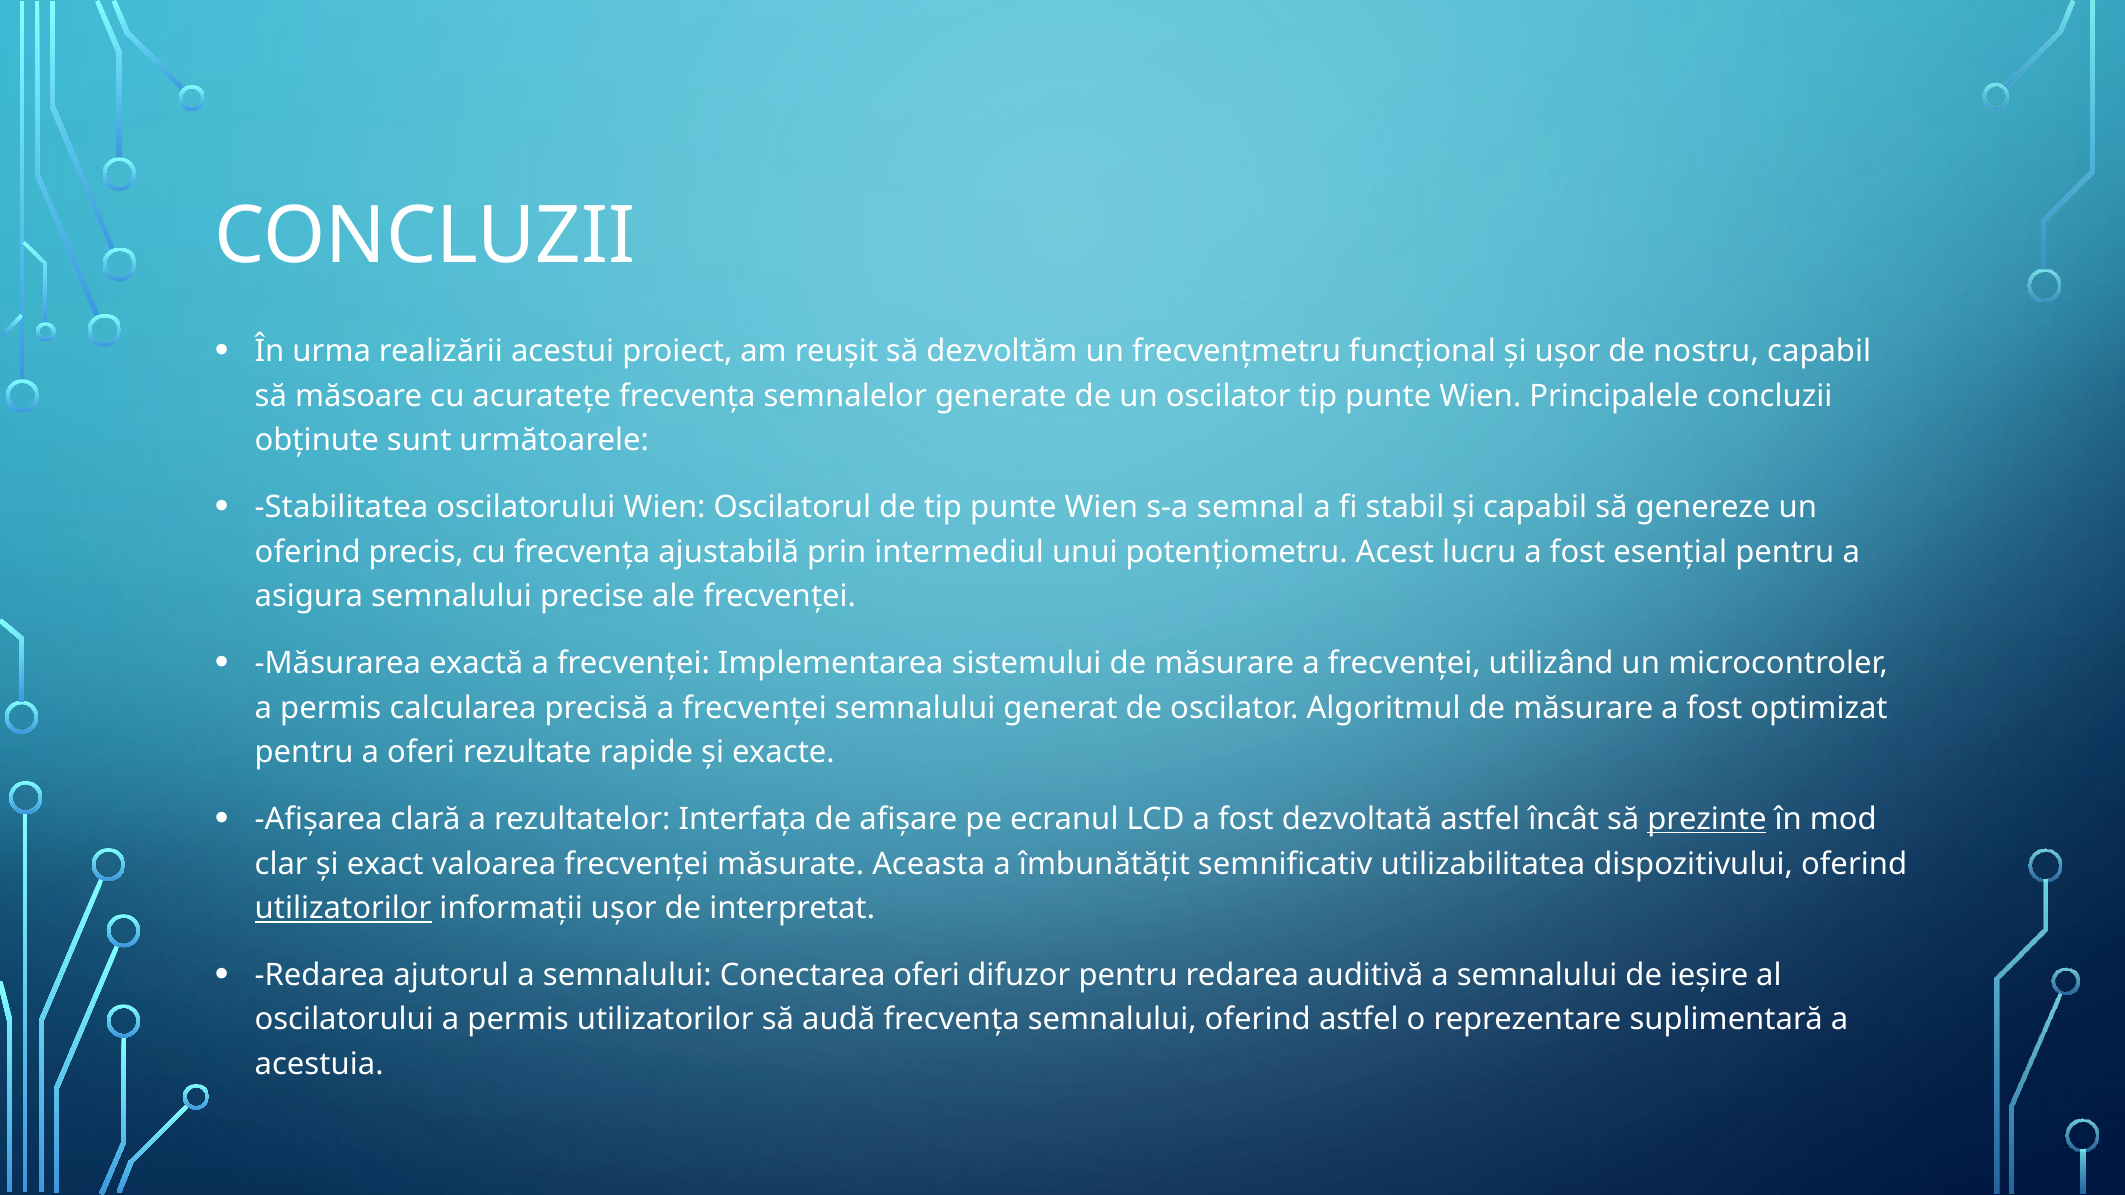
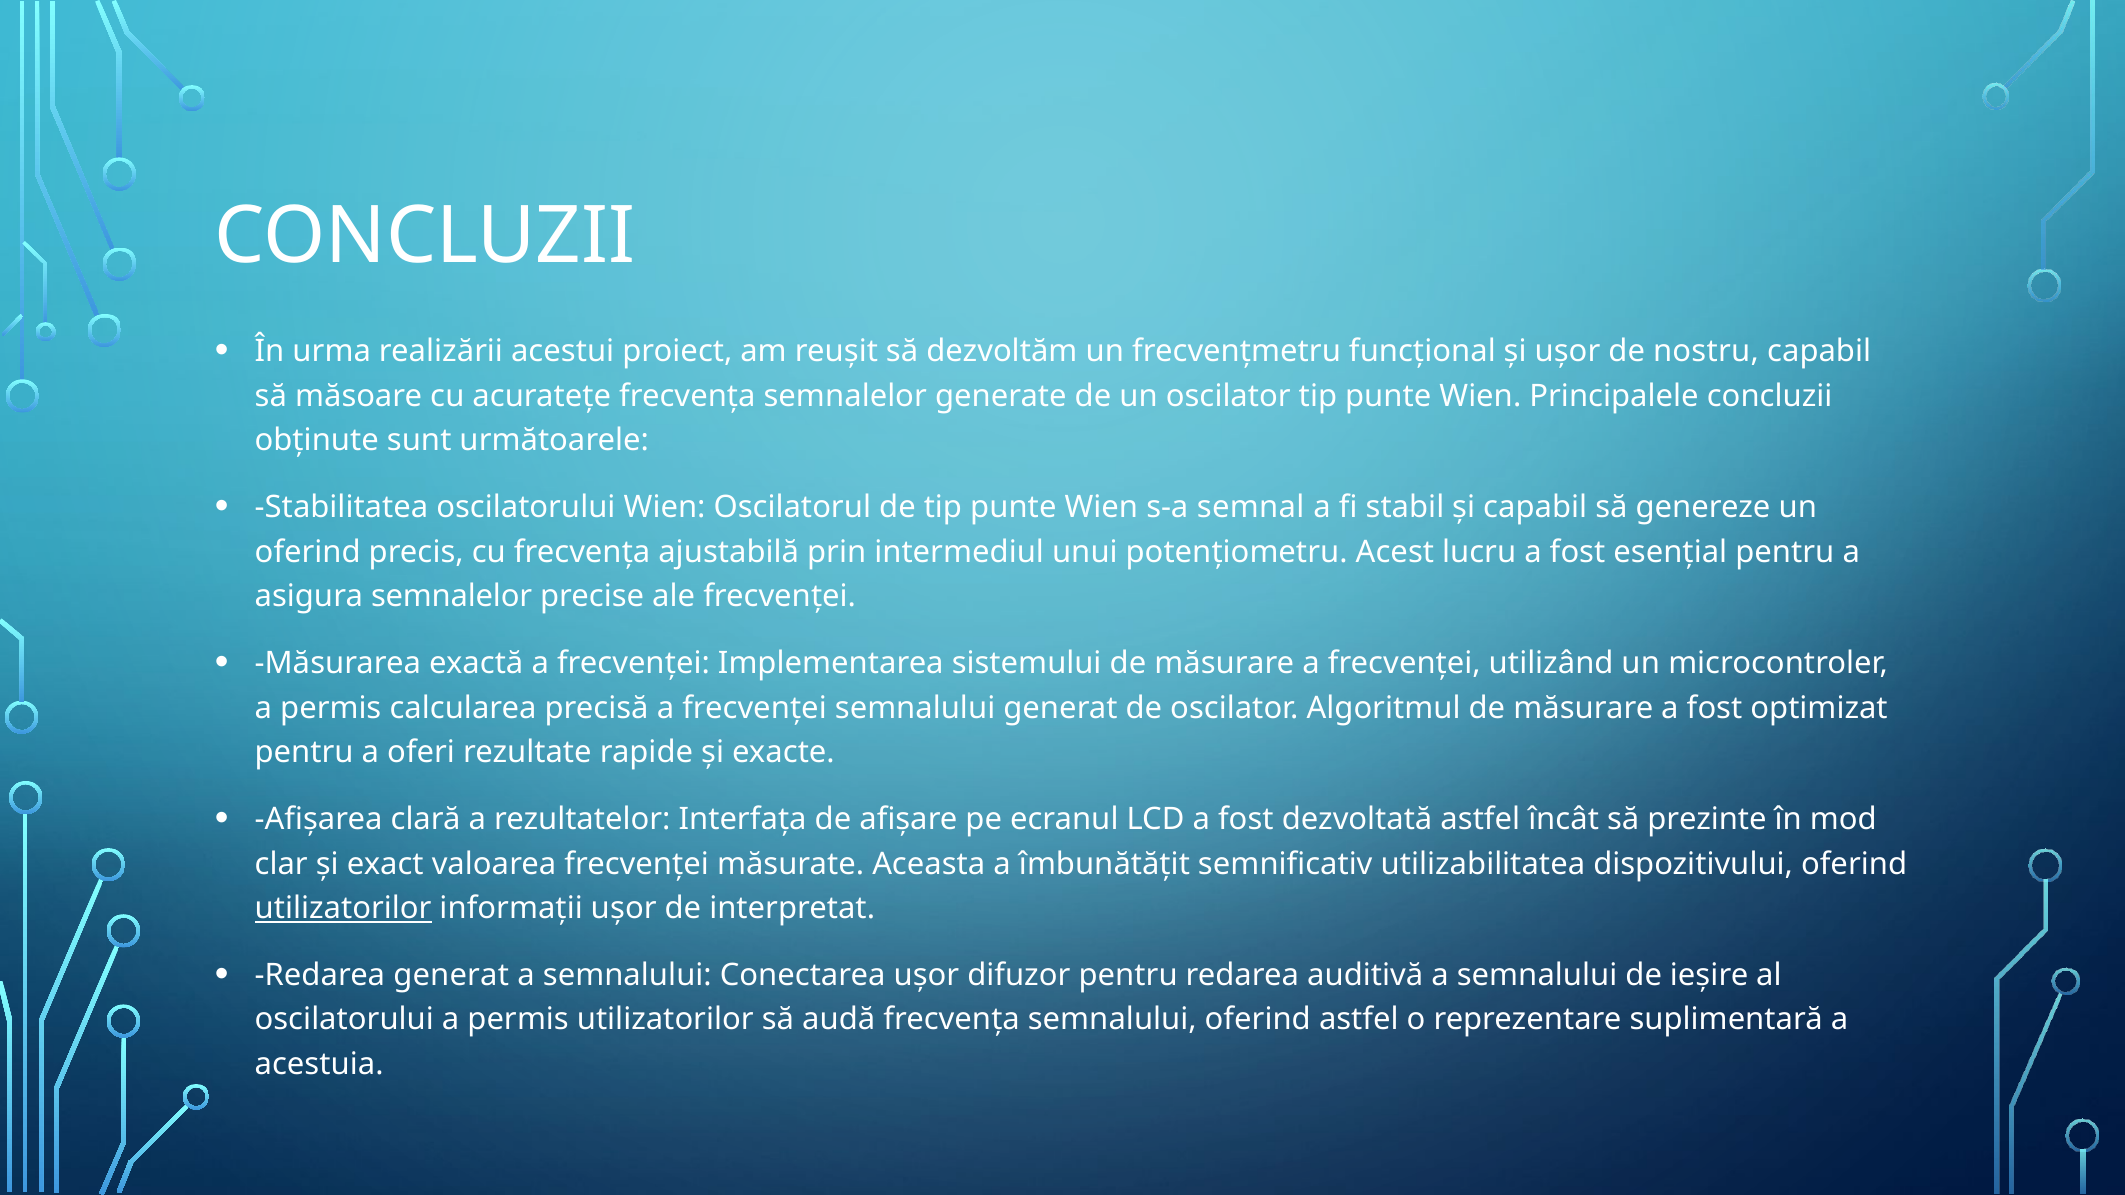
asigura semnalului: semnalului -> semnalelor
prezinte underline: present -> none
Redarea ajutorul: ajutorul -> generat
Conectarea oferi: oferi -> ușor
